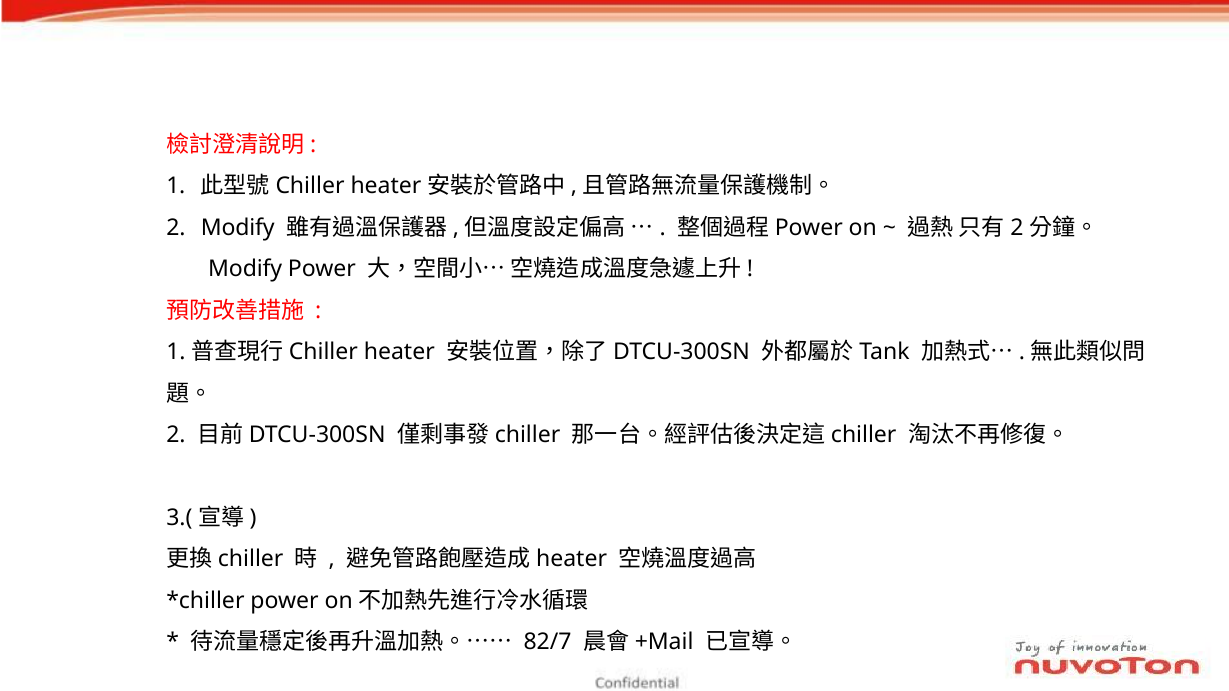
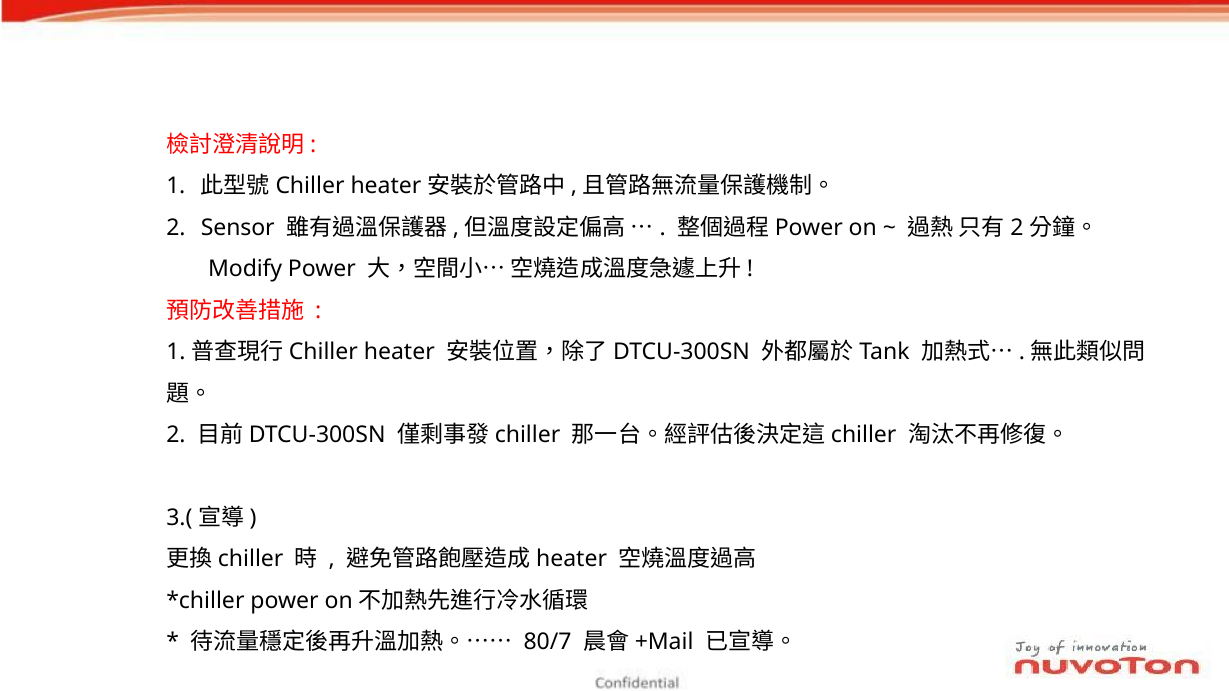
2 Modify: Modify -> Sensor
82/7: 82/7 -> 80/7
